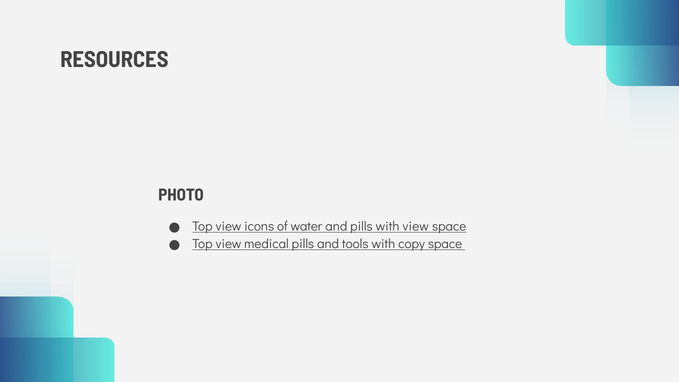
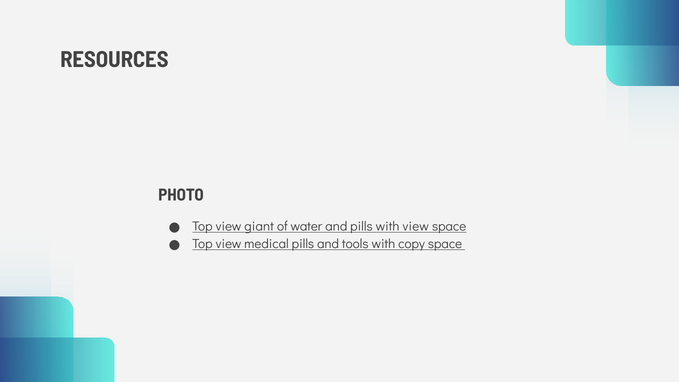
icons: icons -> giant
